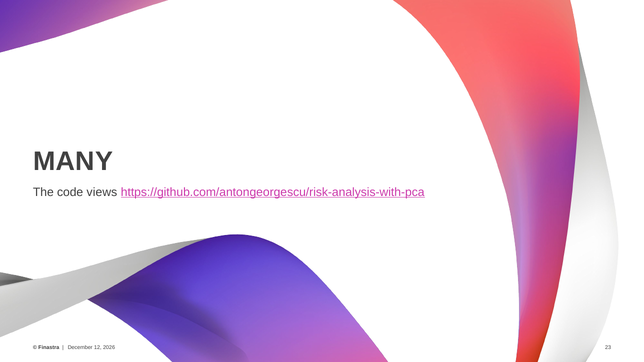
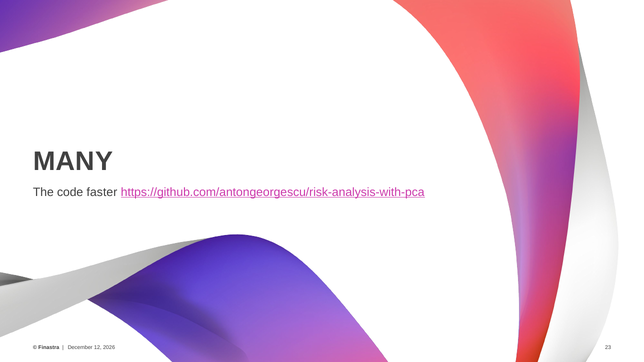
views: views -> faster
